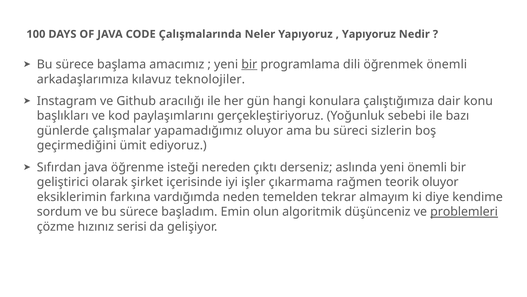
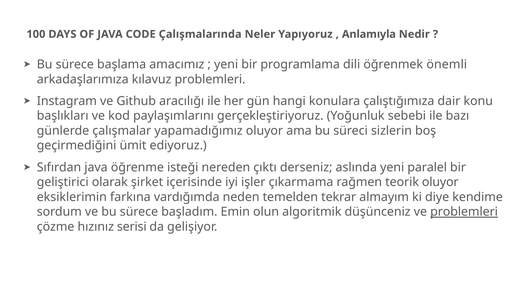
Yapıyoruz at (369, 34): Yapıyoruz -> Anlamıyla
bir at (249, 64) underline: present -> none
kılavuz teknolojiler: teknolojiler -> problemleri
yeni önemli: önemli -> paralel
